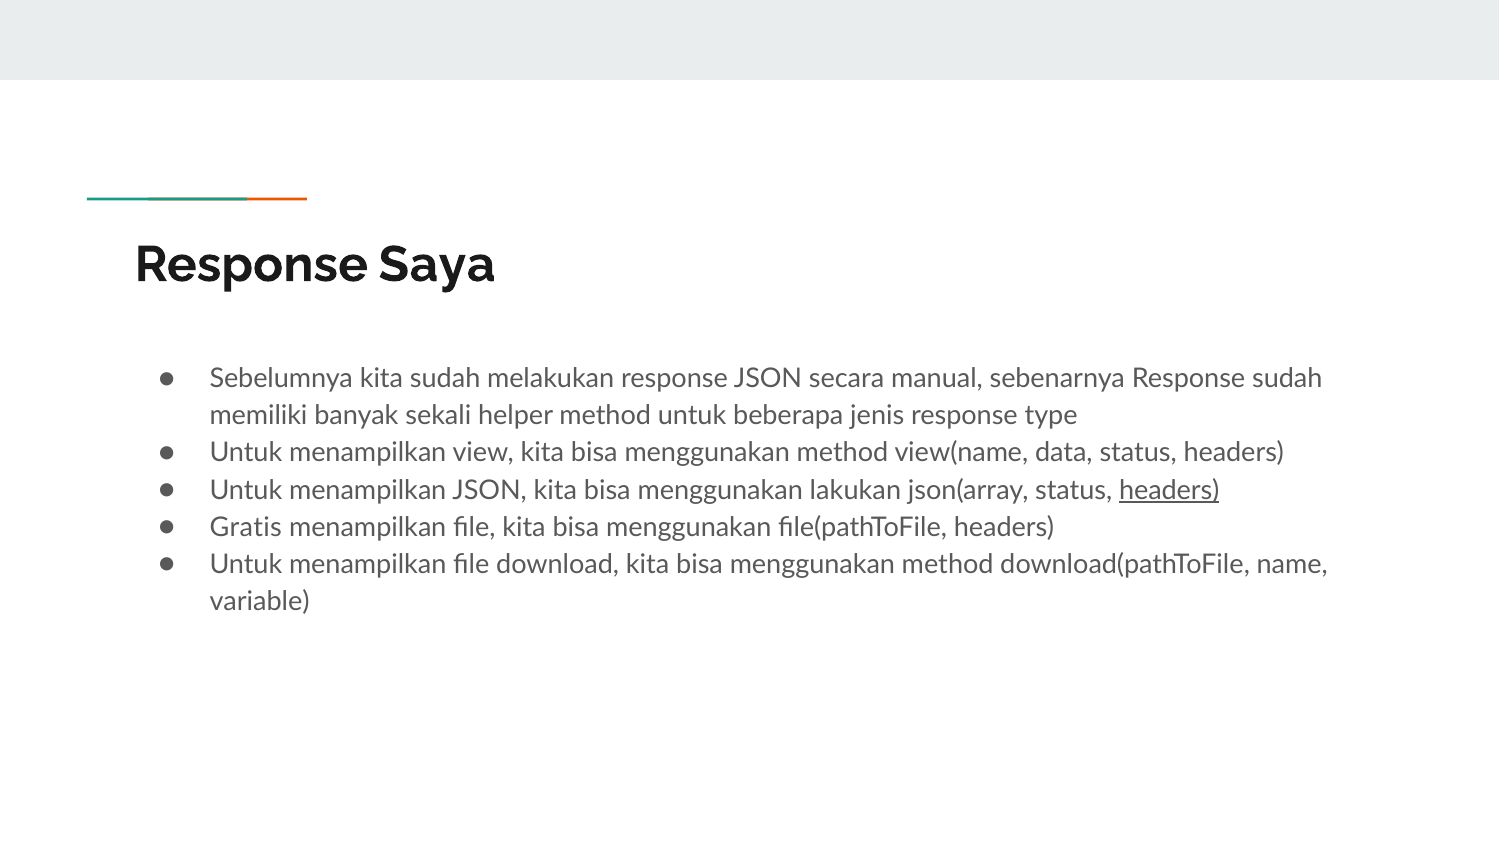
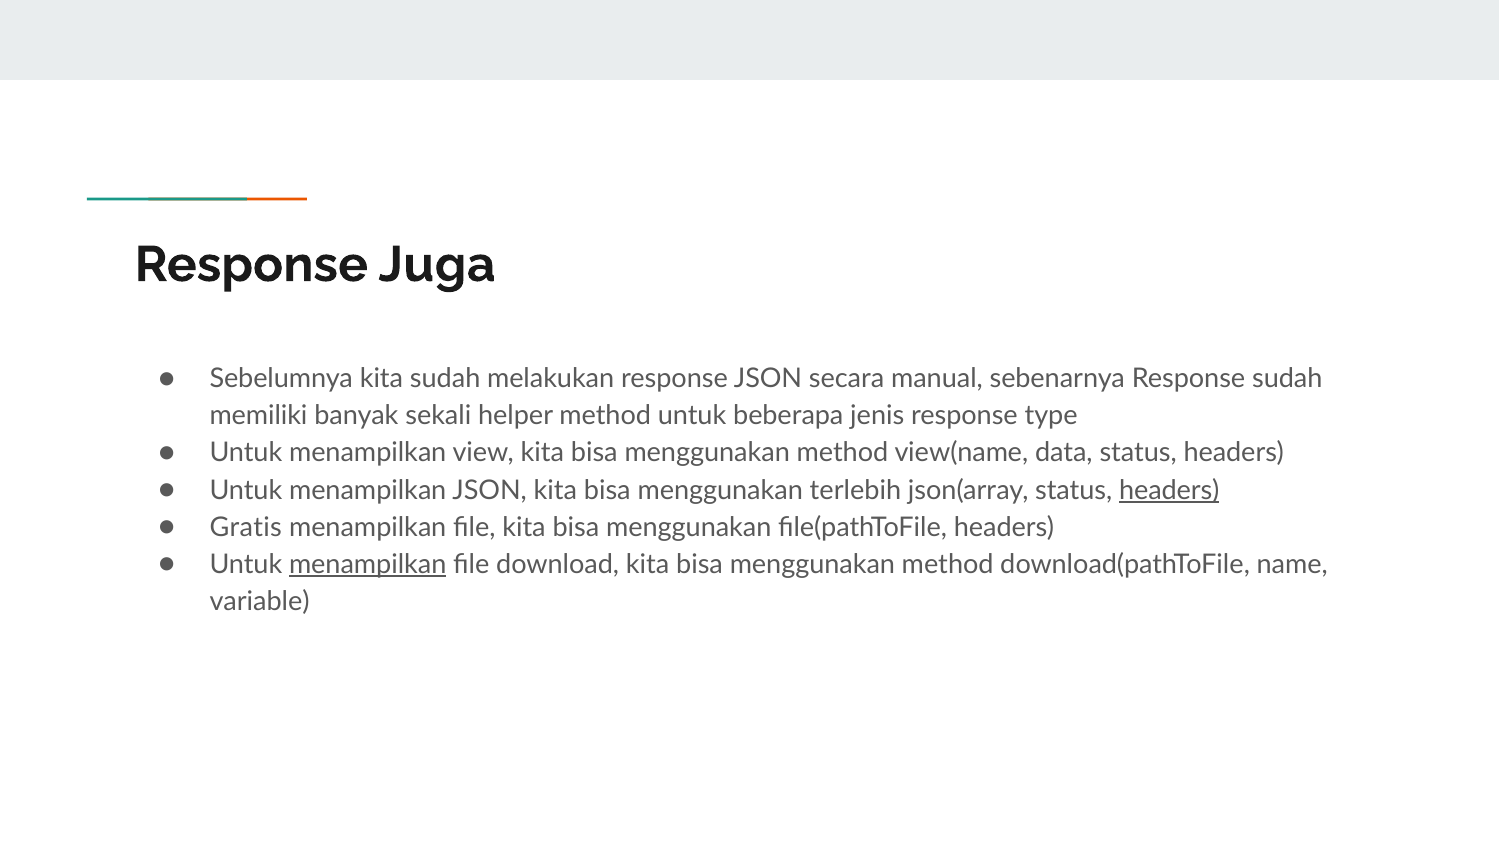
Saya: Saya -> Juga
lakukan: lakukan -> terlebih
menampilkan at (368, 565) underline: none -> present
